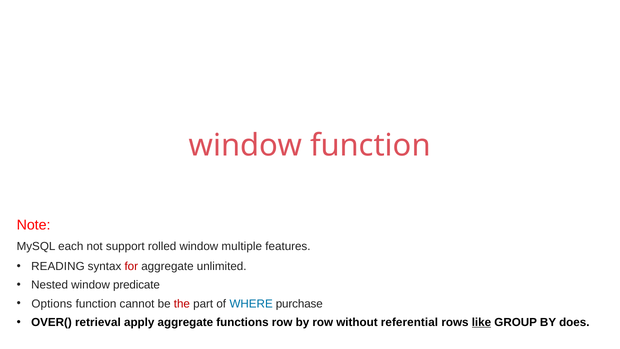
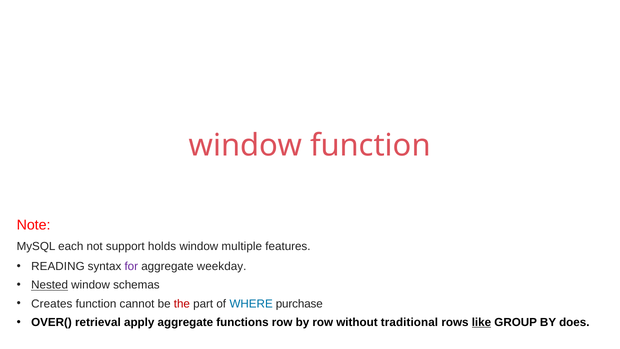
rolled: rolled -> holds
for colour: red -> purple
unlimited: unlimited -> weekday
Nested underline: none -> present
predicate: predicate -> schemas
Options: Options -> Creates
referential: referential -> traditional
